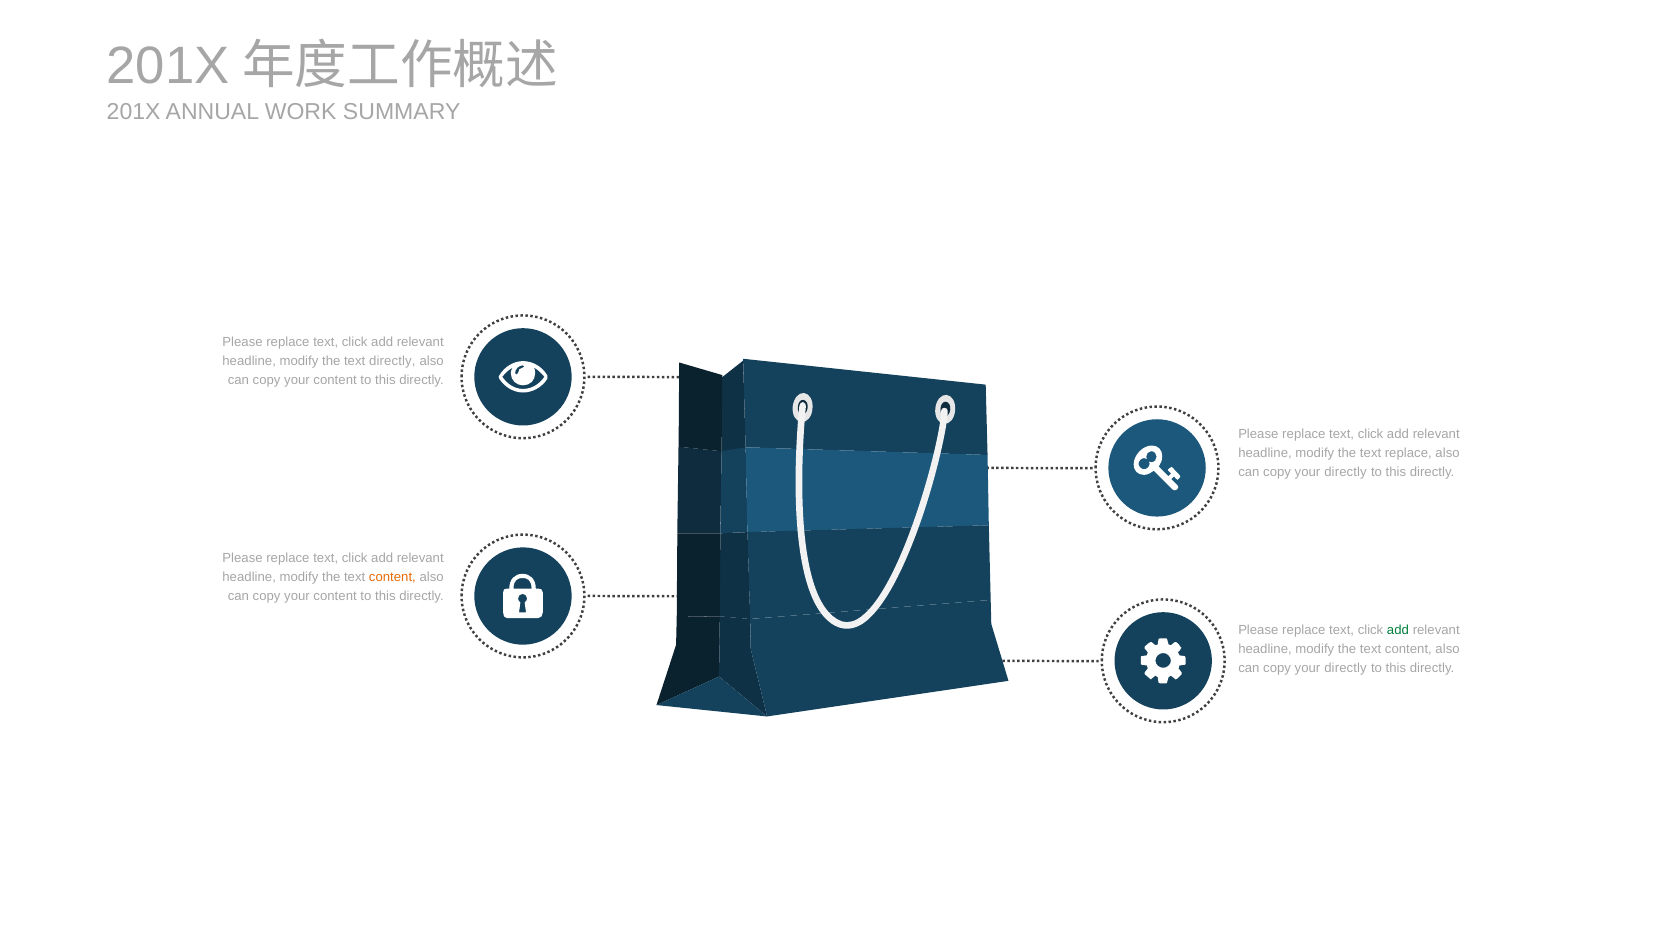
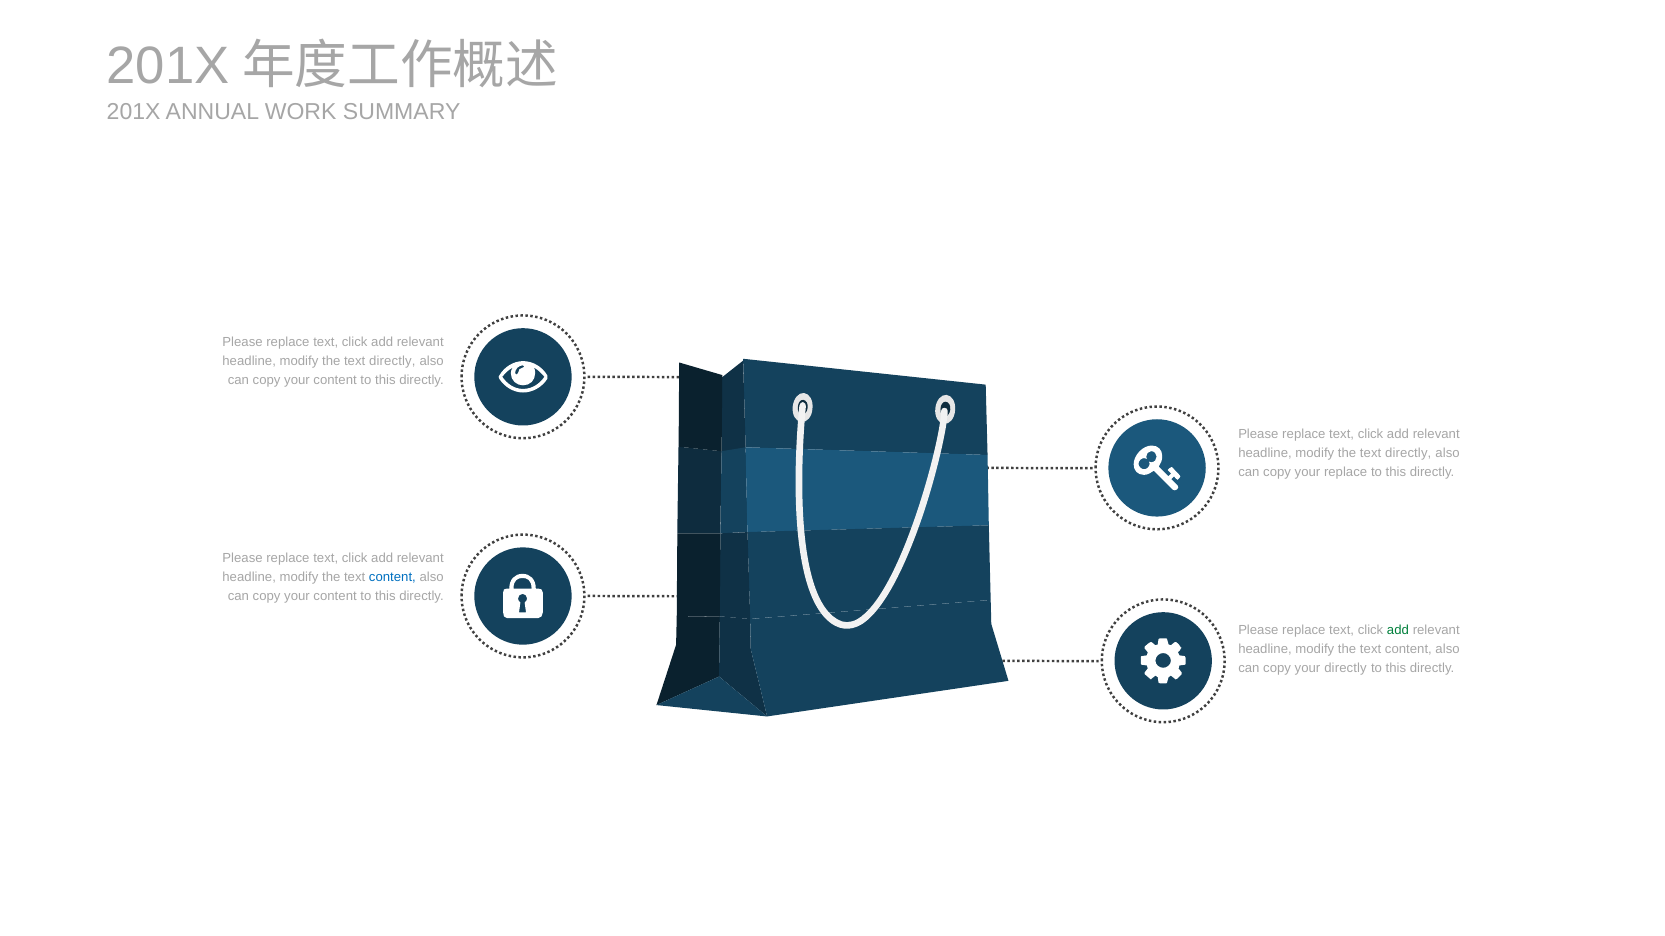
replace at (1408, 454): replace -> directly
directly at (1346, 473): directly -> replace
content at (392, 577) colour: orange -> blue
